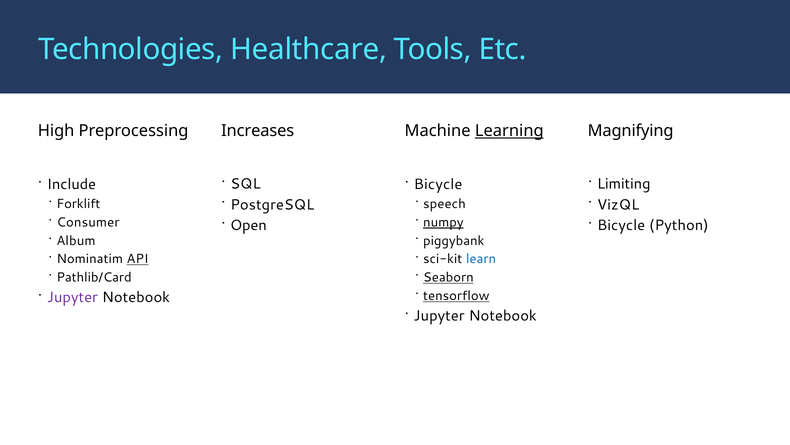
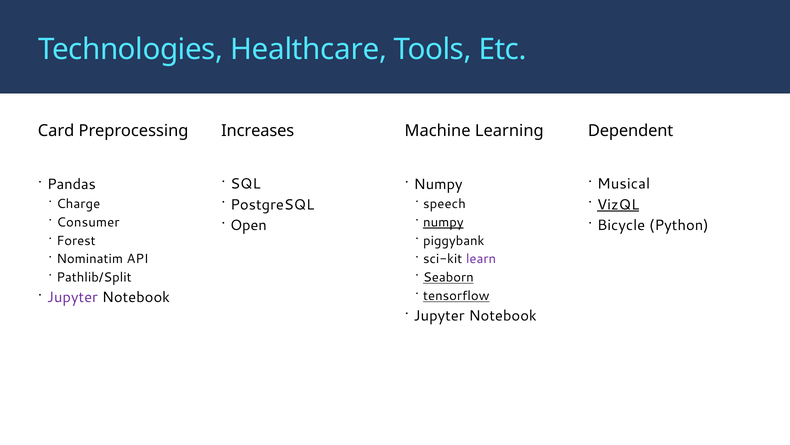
High: High -> Card
Learning underline: present -> none
Magnifying: Magnifying -> Dependent
Limiting: Limiting -> Musical
Include: Include -> Pandas
Bicycle at (438, 184): Bicycle -> Numpy
Forklift: Forklift -> Charge
VizQL underline: none -> present
Album: Album -> Forest
API underline: present -> none
learn colour: blue -> purple
Pathlib/Card: Pathlib/Card -> Pathlib/Split
